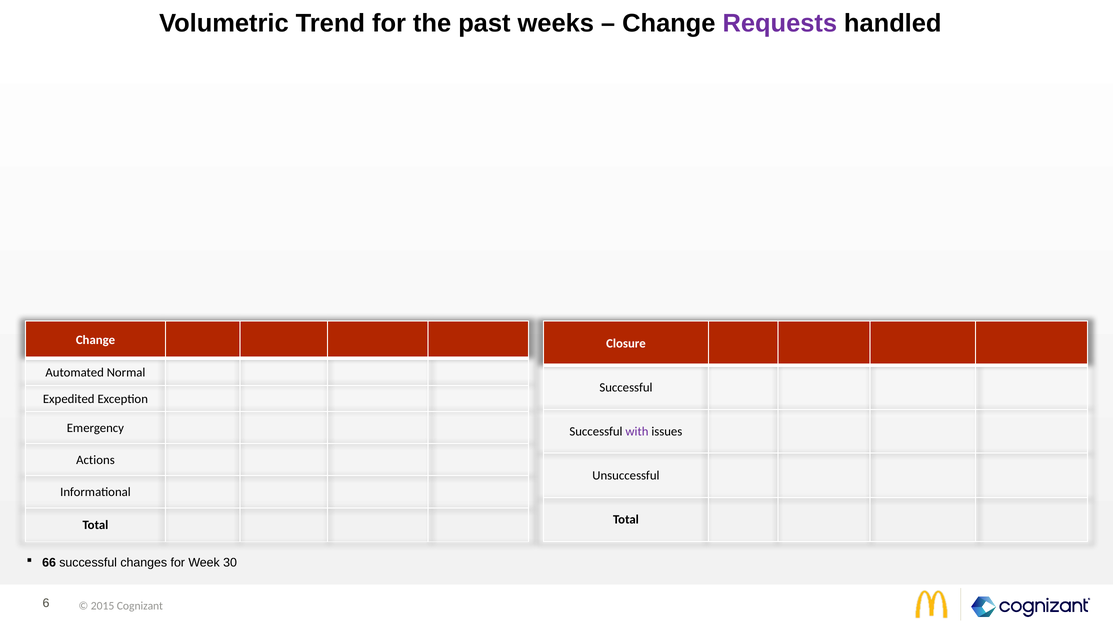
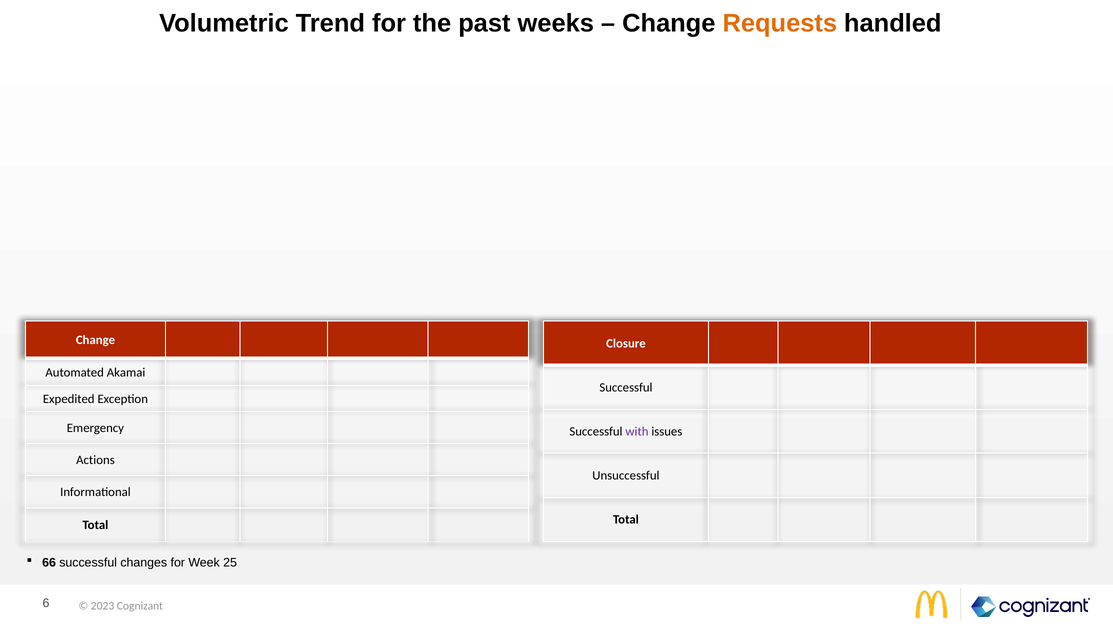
Requests colour: purple -> orange
Normal: Normal -> Akamai
30: 30 -> 25
2015: 2015 -> 2023
